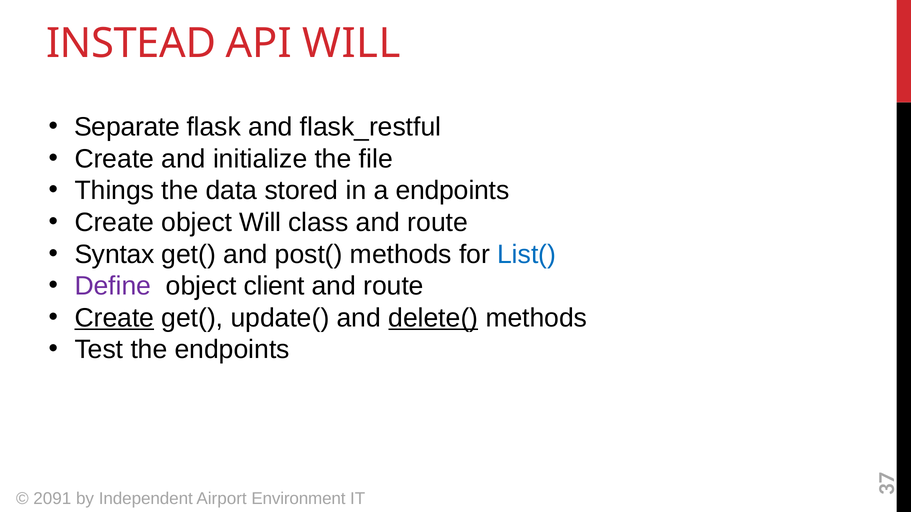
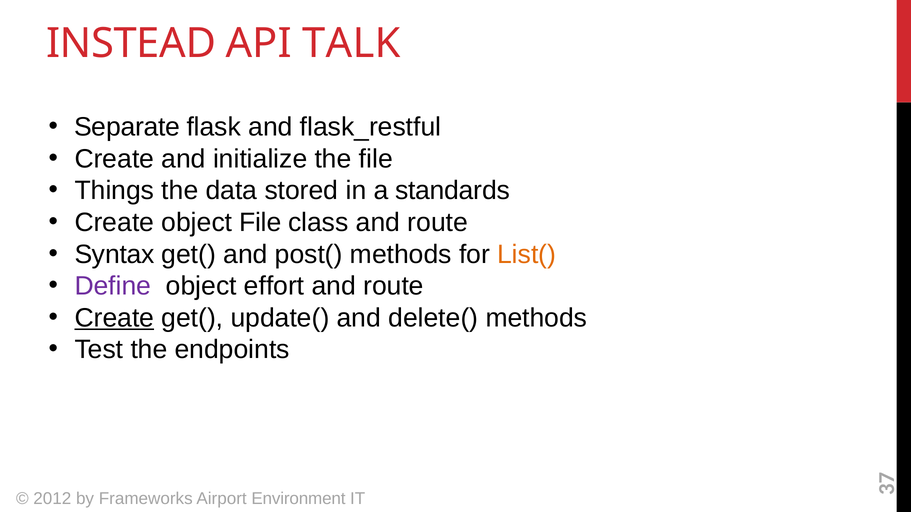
API WILL: WILL -> TALK
a endpoints: endpoints -> standards
object Will: Will -> File
List( colour: blue -> orange
client: client -> effort
delete( underline: present -> none
2091: 2091 -> 2012
Independent: Independent -> Frameworks
